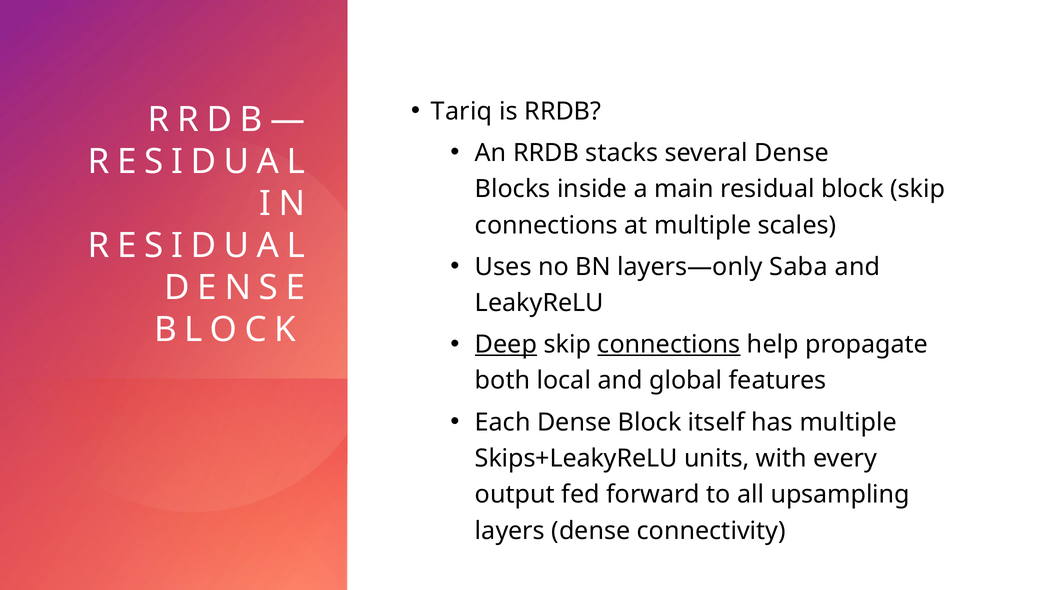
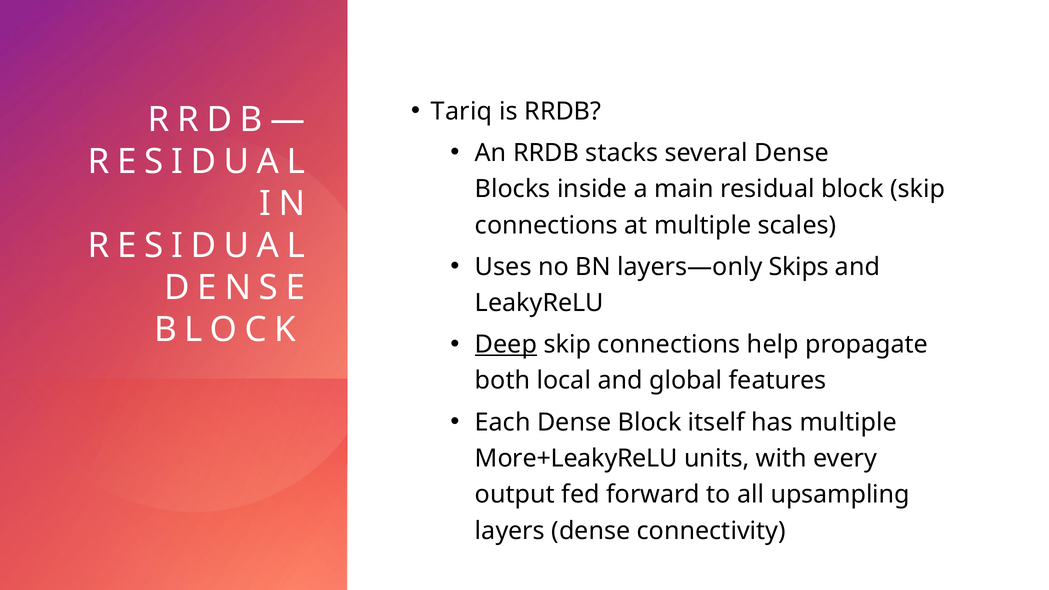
Saba: Saba -> Skips
connections at (669, 345) underline: present -> none
Skips+LeakyReLU: Skips+LeakyReLU -> More+LeakyReLU
